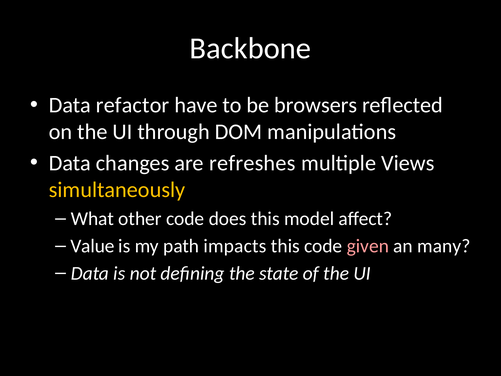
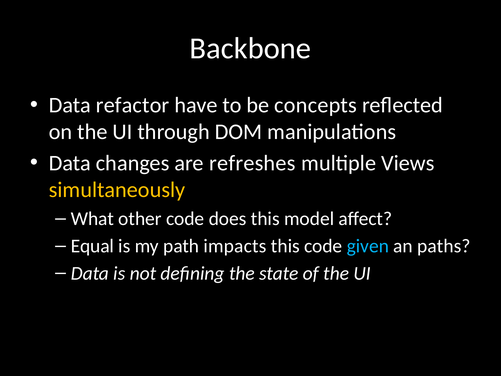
browsers: browsers -> concepts
Value: Value -> Equal
given colour: pink -> light blue
many: many -> paths
